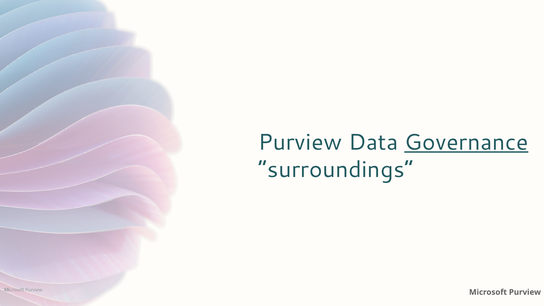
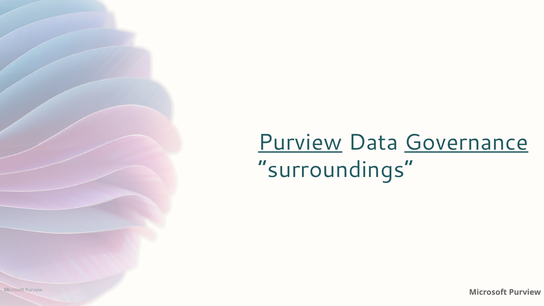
Purview at (300, 142) underline: none -> present
